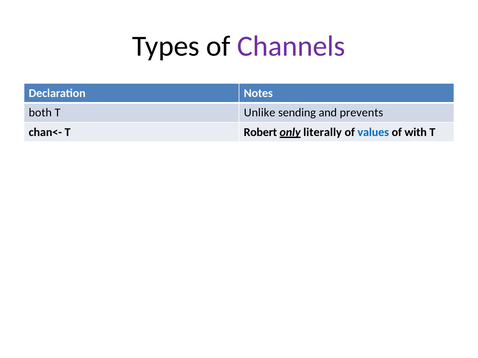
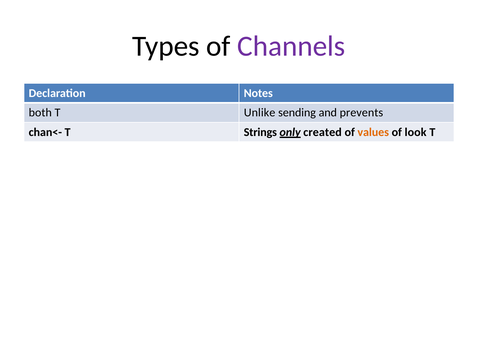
Robert: Robert -> Strings
literally: literally -> created
values colour: blue -> orange
with: with -> look
